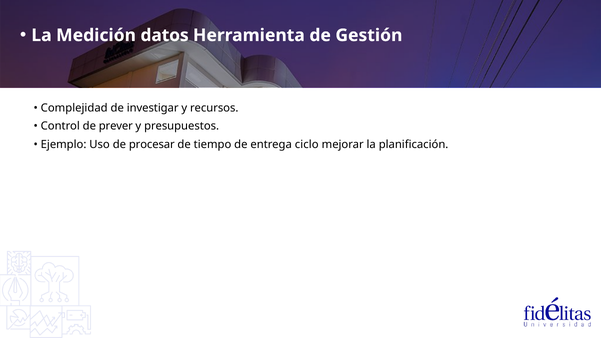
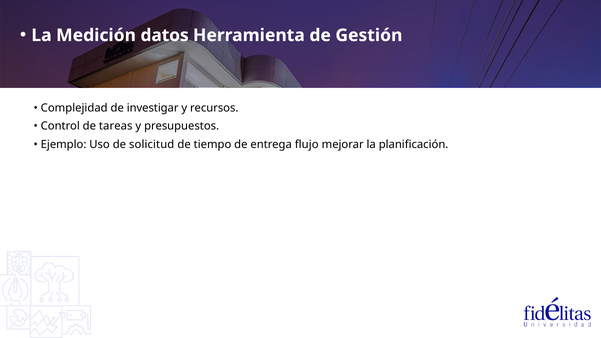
prever: prever -> tareas
procesar: procesar -> solicitud
ciclo: ciclo -> flujo
